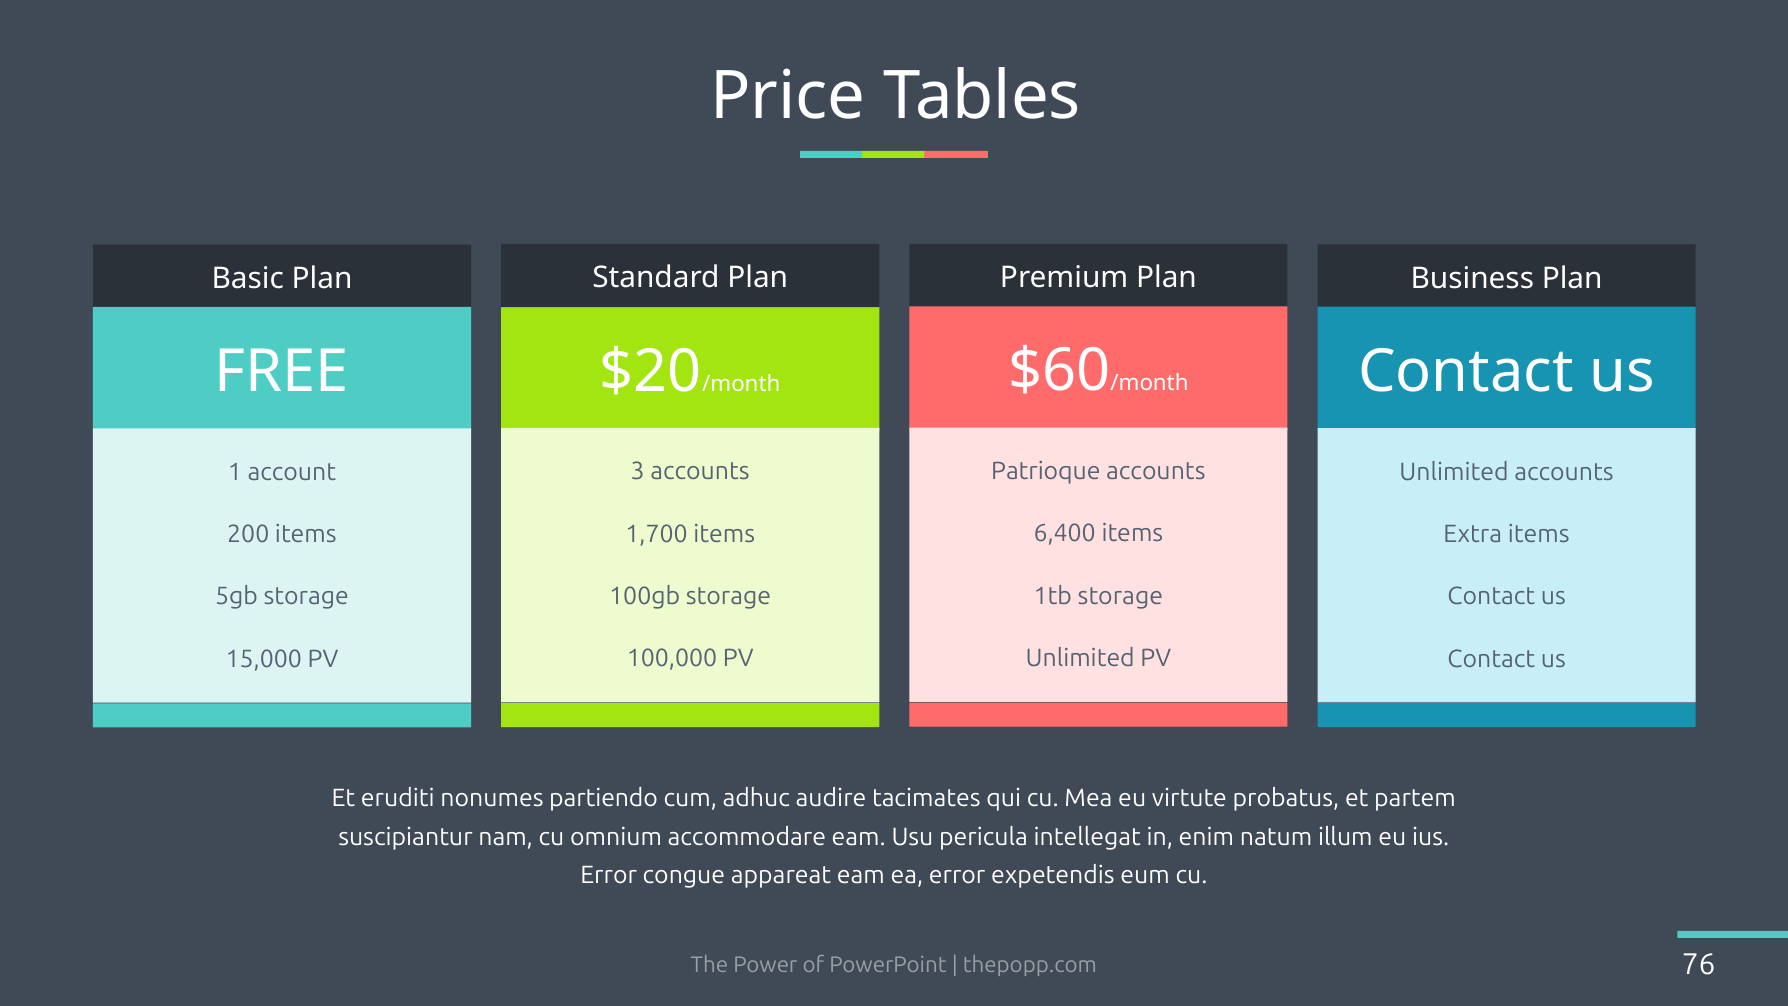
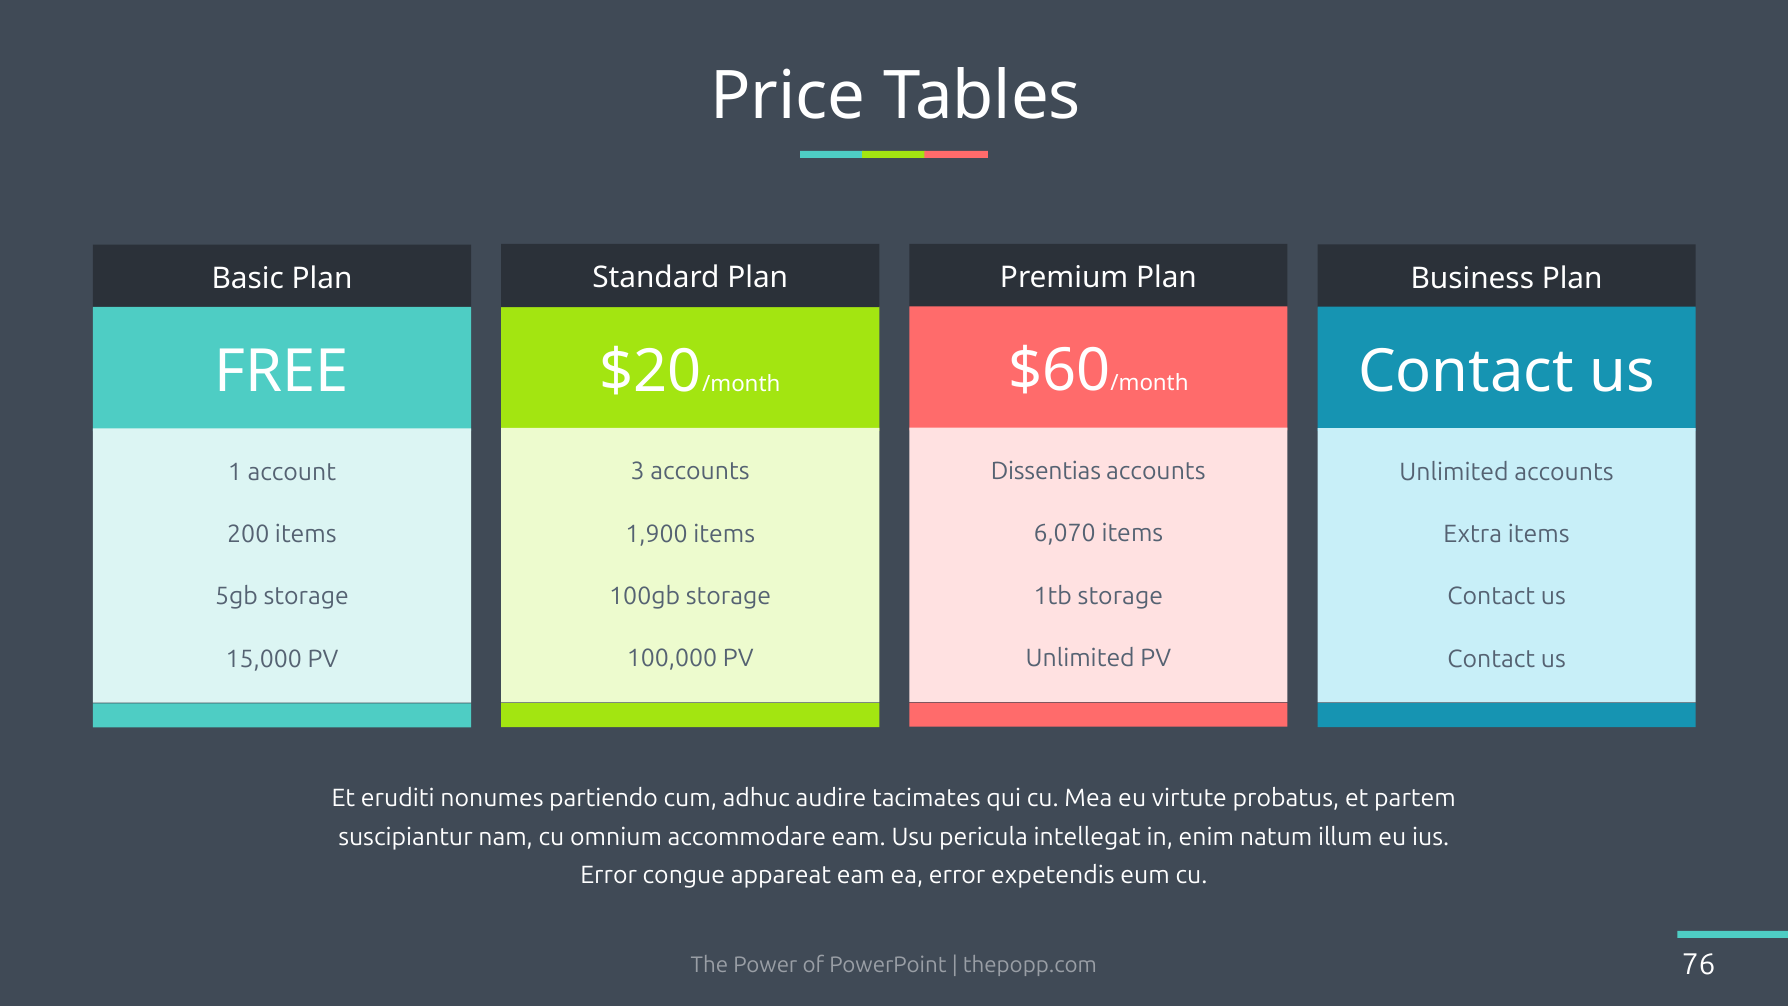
Patrioque: Patrioque -> Dissentias
6,400: 6,400 -> 6,070
1,700: 1,700 -> 1,900
